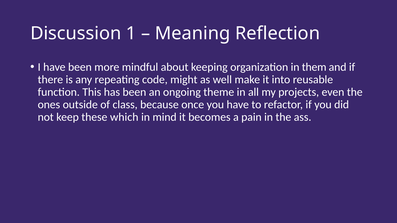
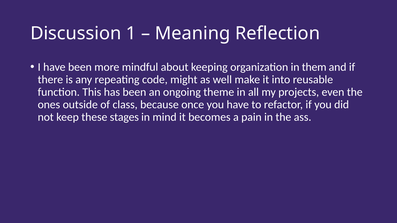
which: which -> stages
